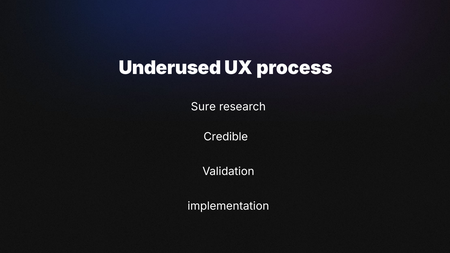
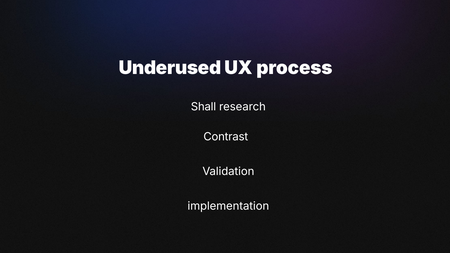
Sure: Sure -> Shall
Credible: Credible -> Contrast
